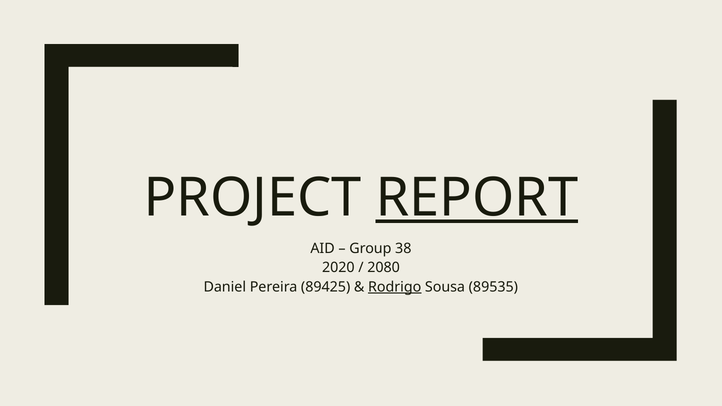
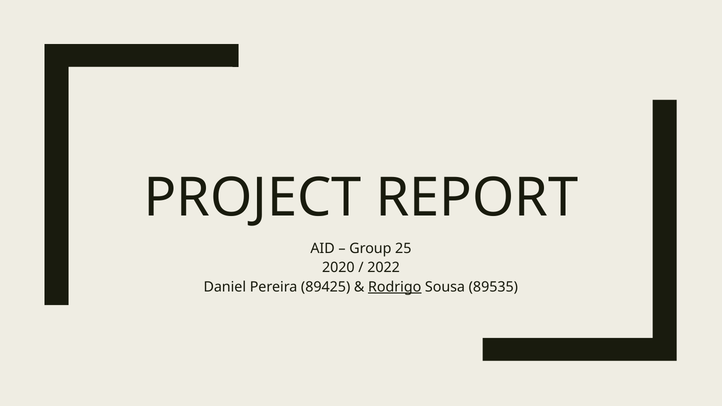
REPORT underline: present -> none
38: 38 -> 25
2080: 2080 -> 2022
